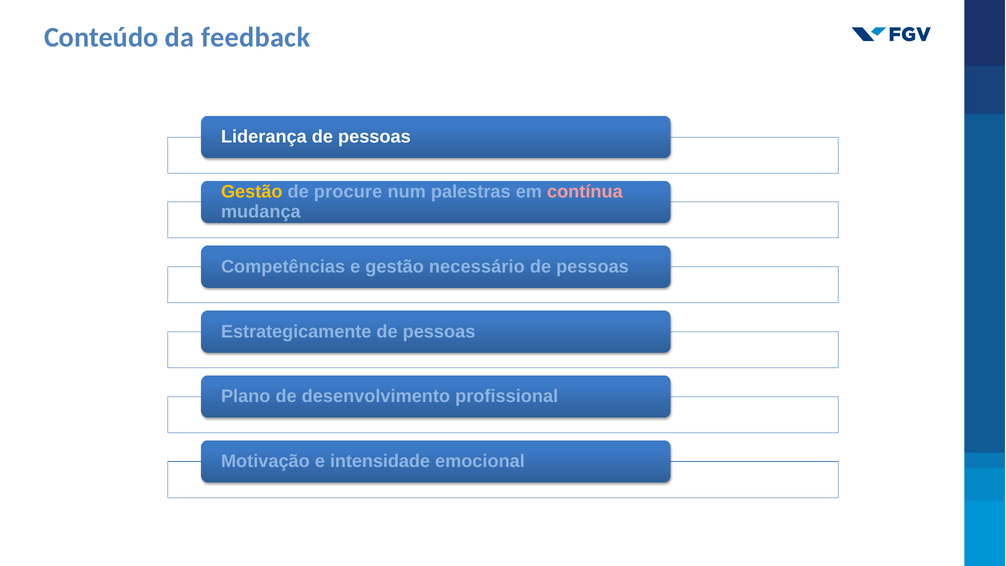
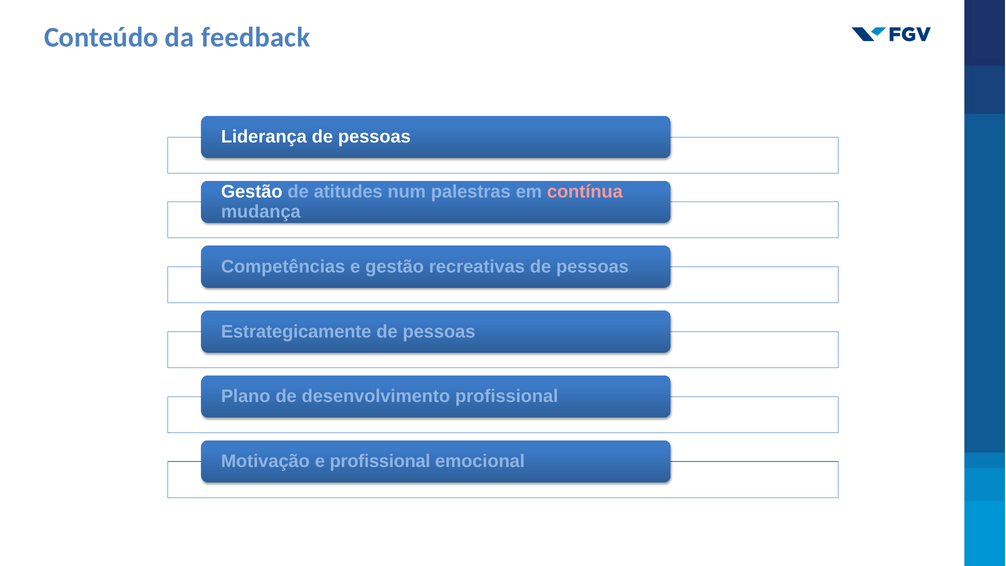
Gestão at (252, 192) colour: yellow -> white
procure: procure -> atitudes
necessário: necessário -> recreativas
e intensidade: intensidade -> profissional
